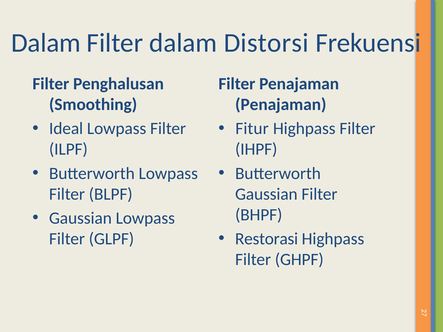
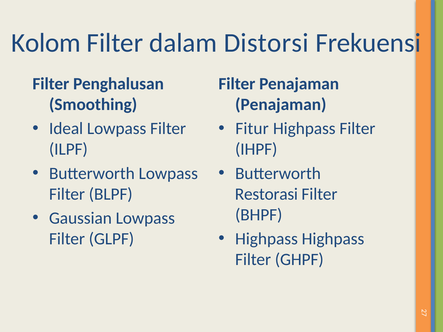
Dalam at (46, 43): Dalam -> Kolom
Gaussian at (266, 194): Gaussian -> Restorasi
Restorasi at (267, 239): Restorasi -> Highpass
